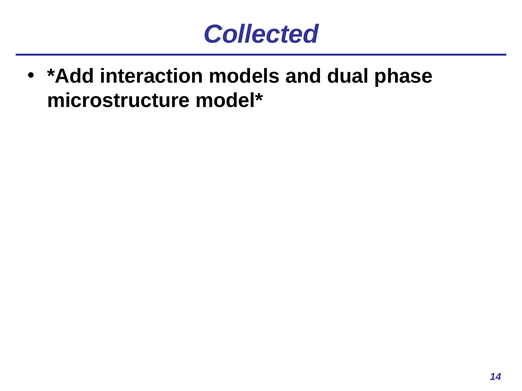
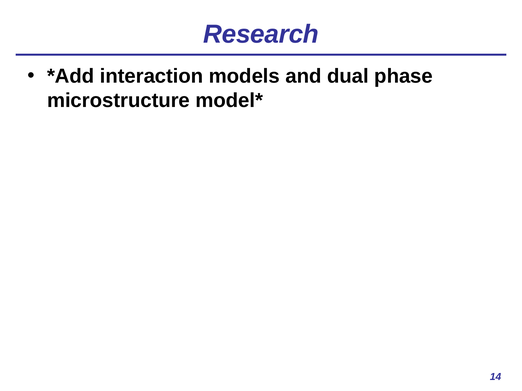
Collected: Collected -> Research
